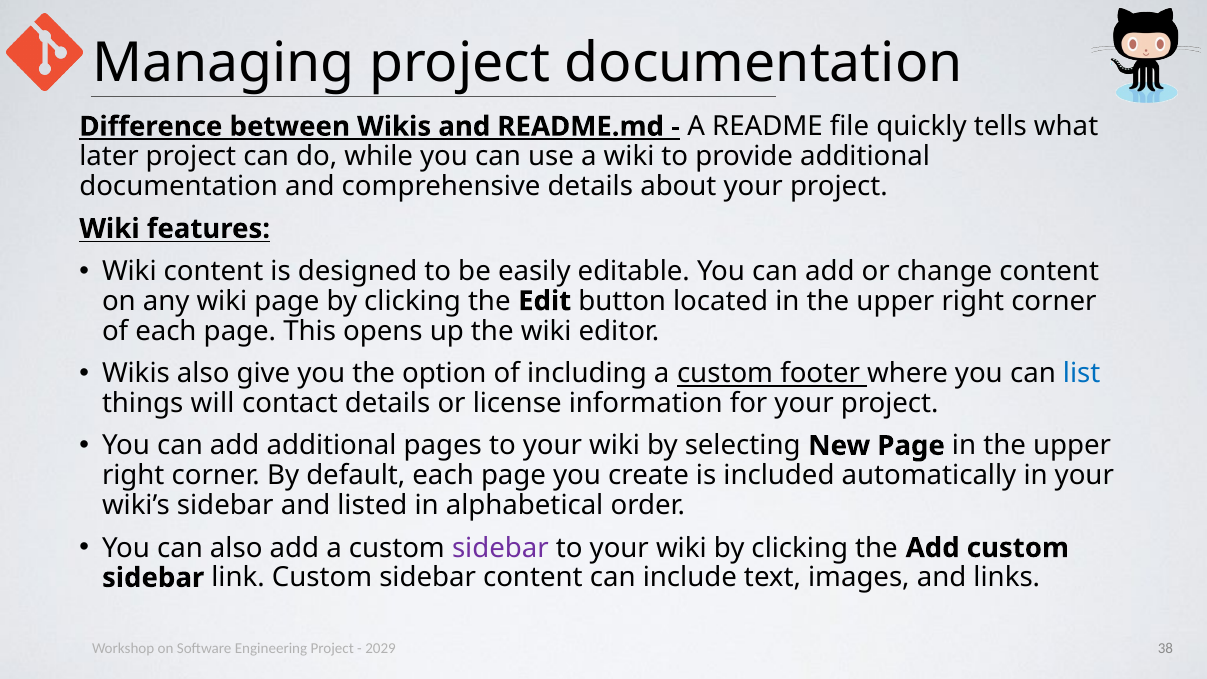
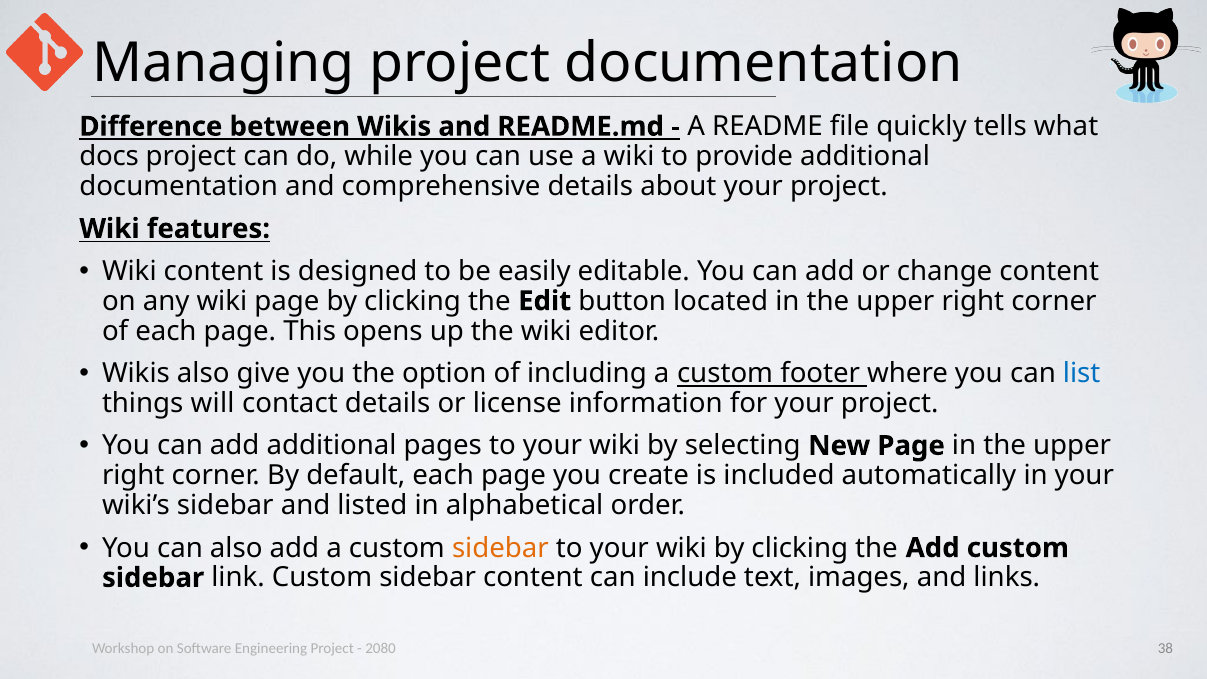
later: later -> docs
sidebar at (500, 548) colour: purple -> orange
2029: 2029 -> 2080
